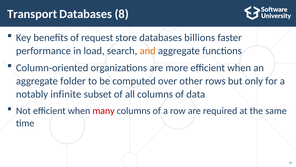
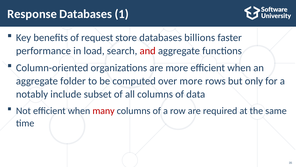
Transport: Transport -> Response
8: 8 -> 1
and colour: orange -> red
over other: other -> more
infinite: infinite -> include
